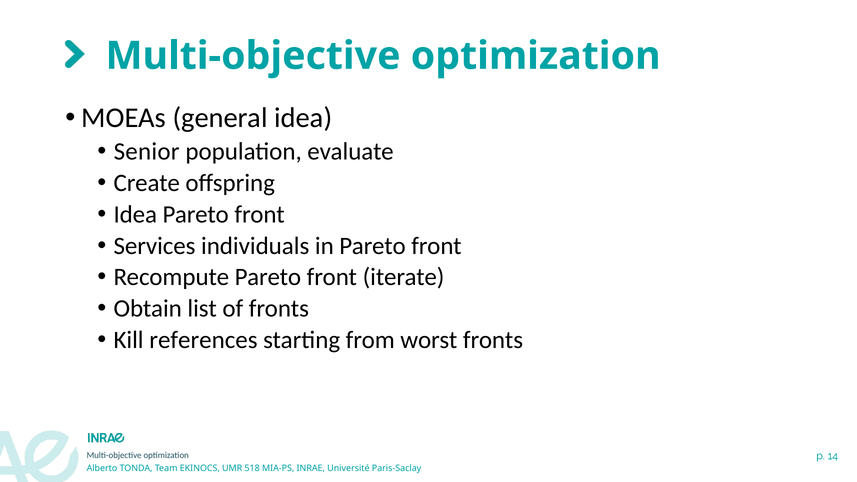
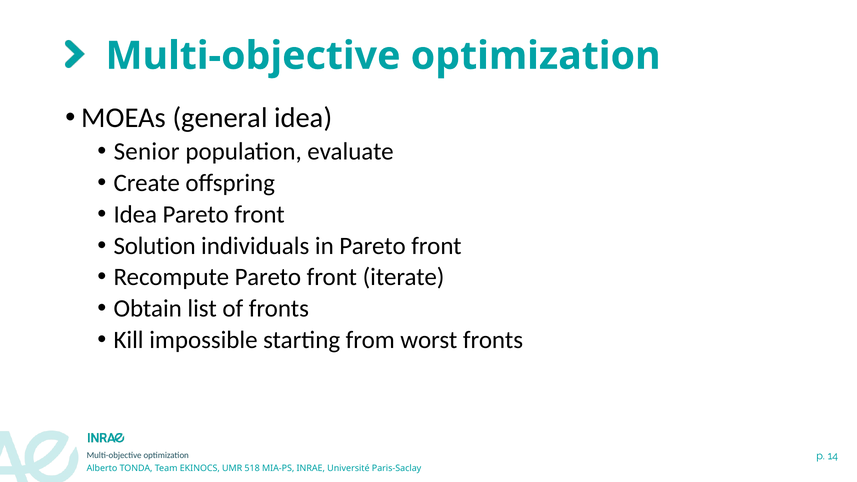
Services: Services -> Solution
references: references -> impossible
